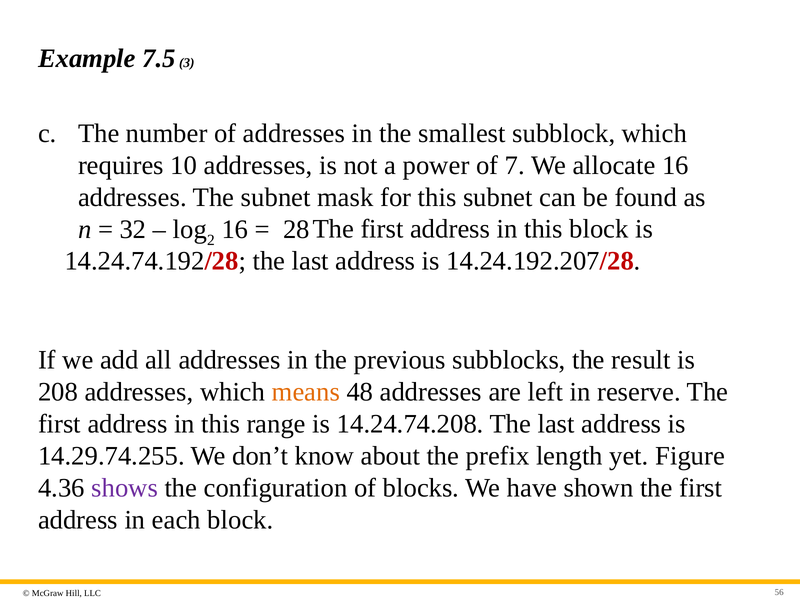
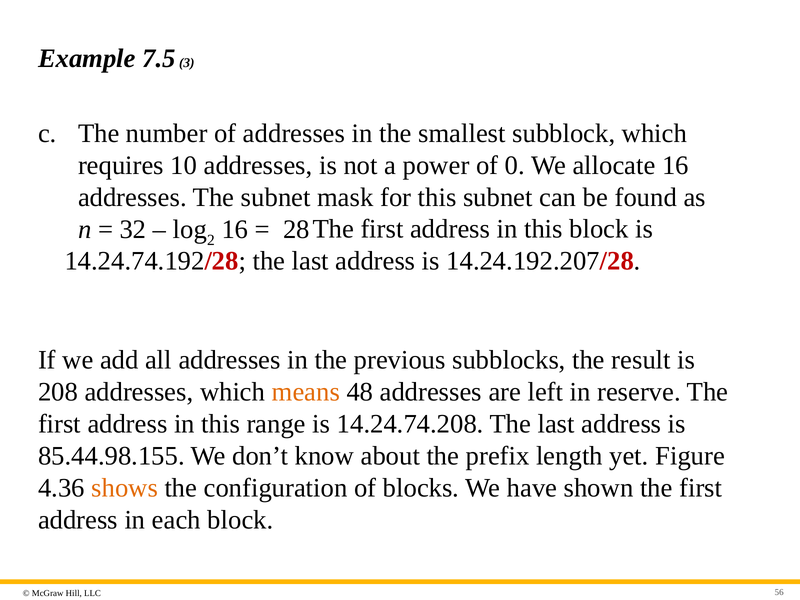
7: 7 -> 0
14.29.74.255: 14.29.74.255 -> 85.44.98.155
shows colour: purple -> orange
